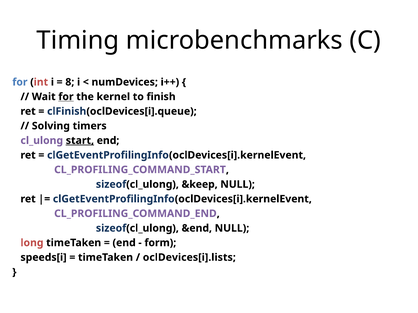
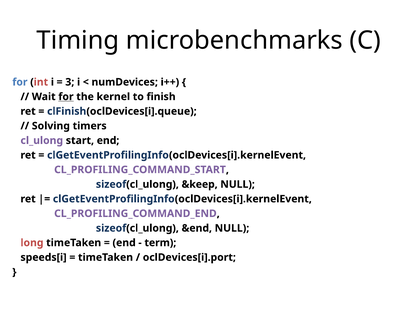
8: 8 -> 3
start underline: present -> none
form: form -> term
oclDevices[i].lists: oclDevices[i].lists -> oclDevices[i].port
